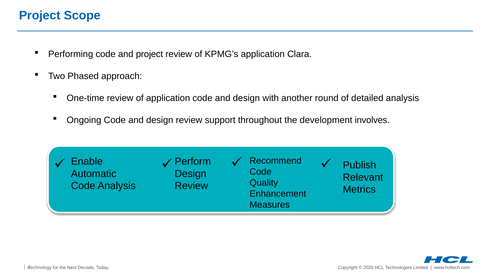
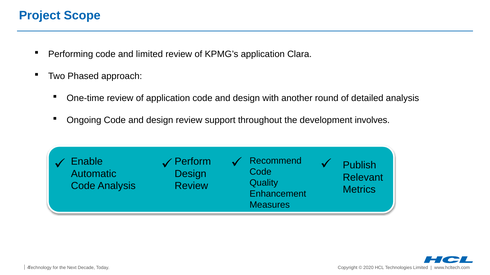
and project: project -> limited
